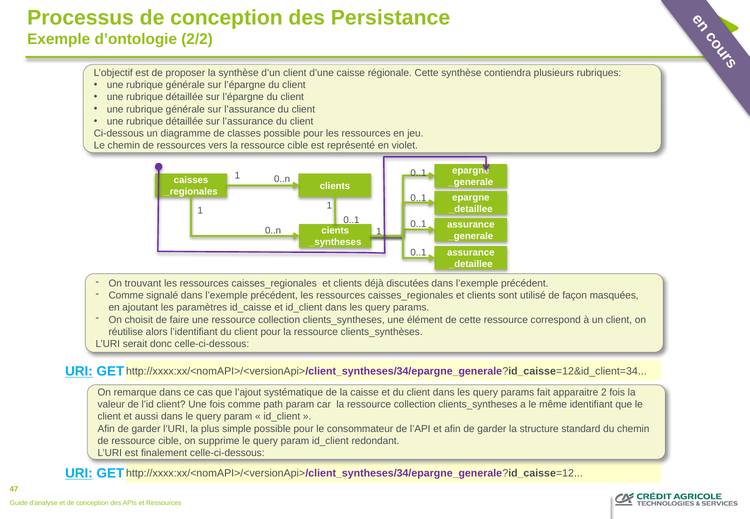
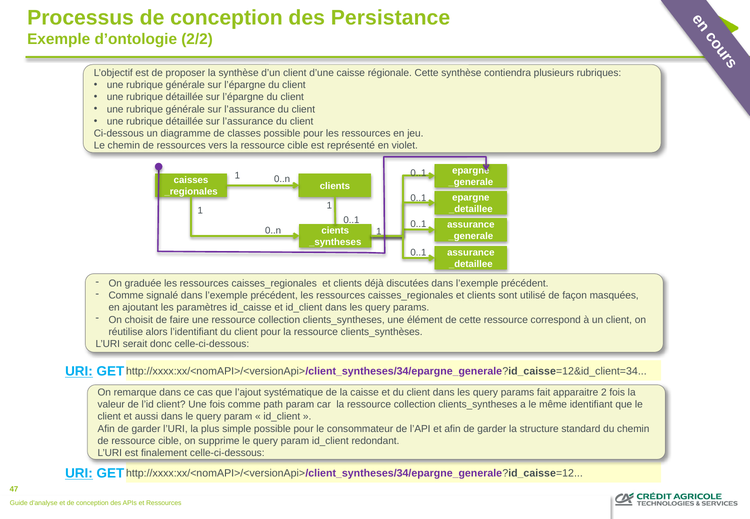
trouvant: trouvant -> graduée
